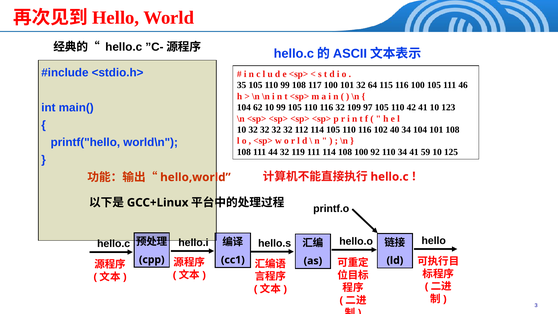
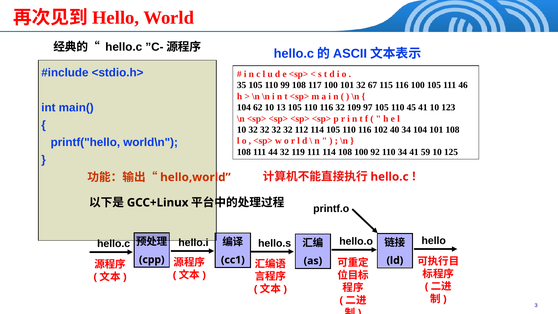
64: 64 -> 67
10 99: 99 -> 13
42: 42 -> 45
